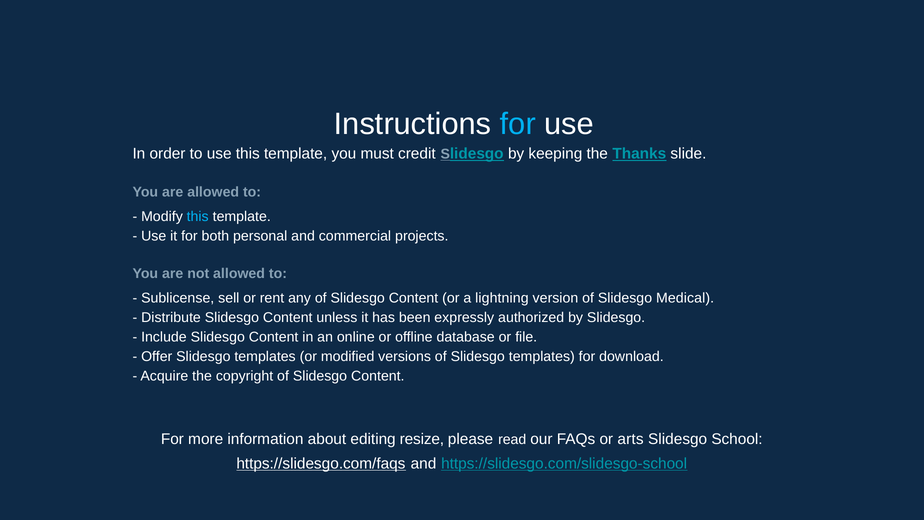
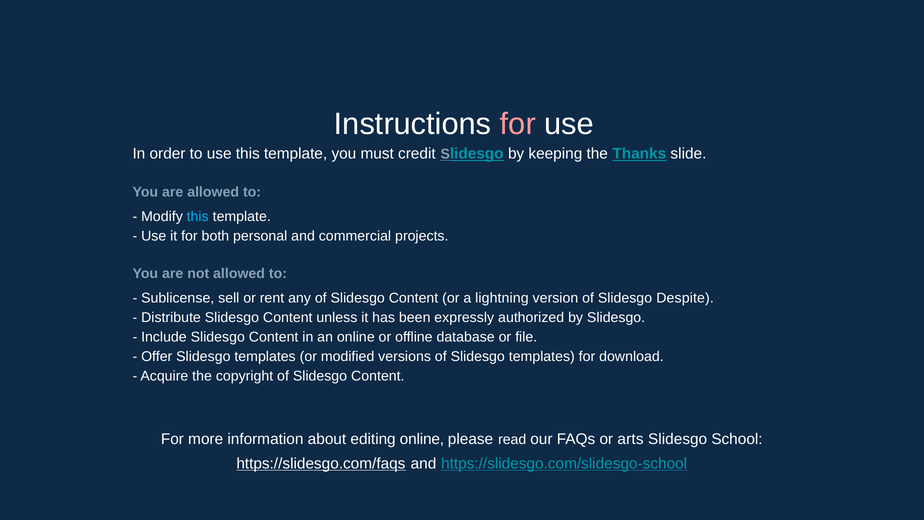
for at (518, 124) colour: light blue -> pink
Medical: Medical -> Despite
editing resize: resize -> online
